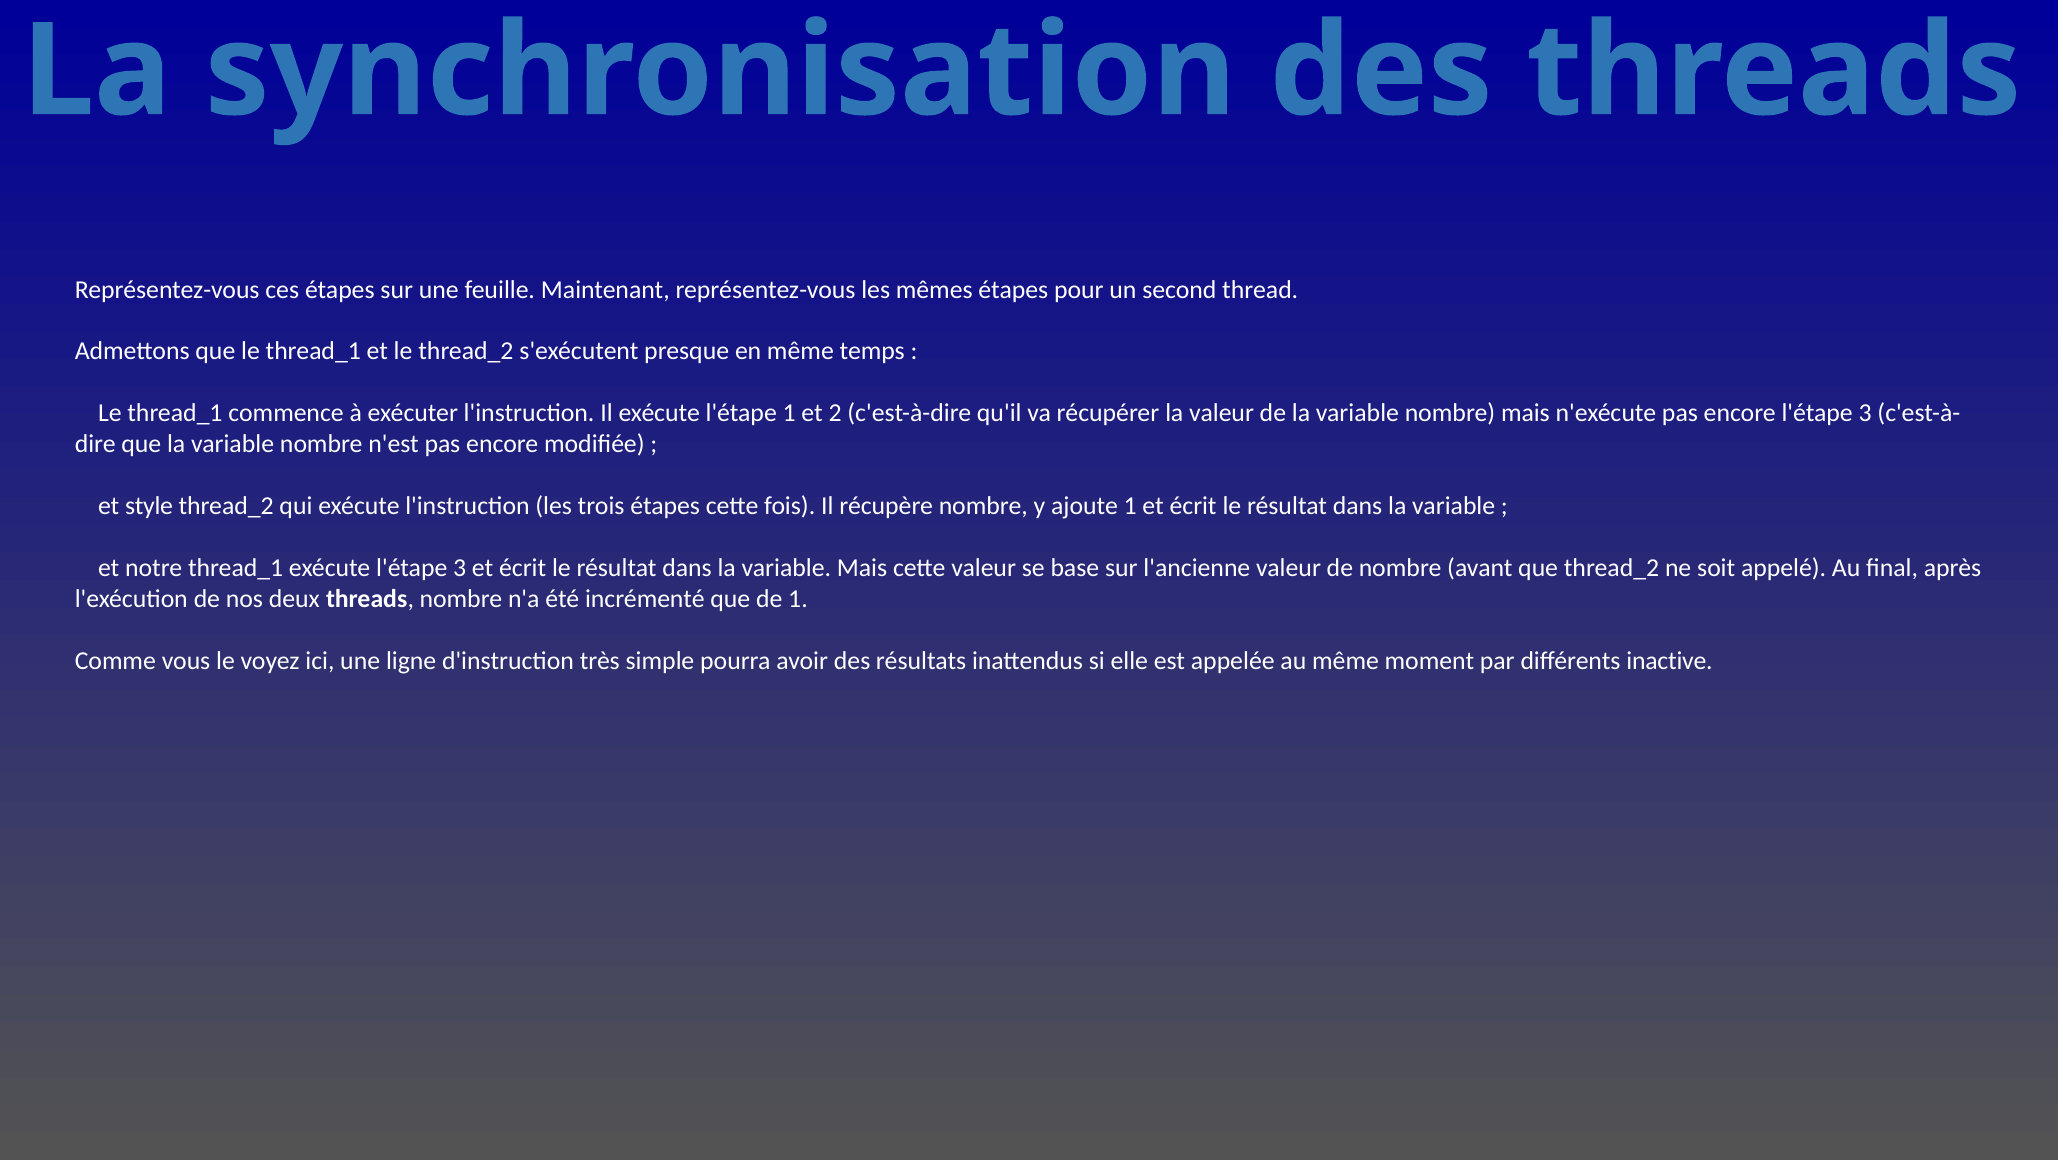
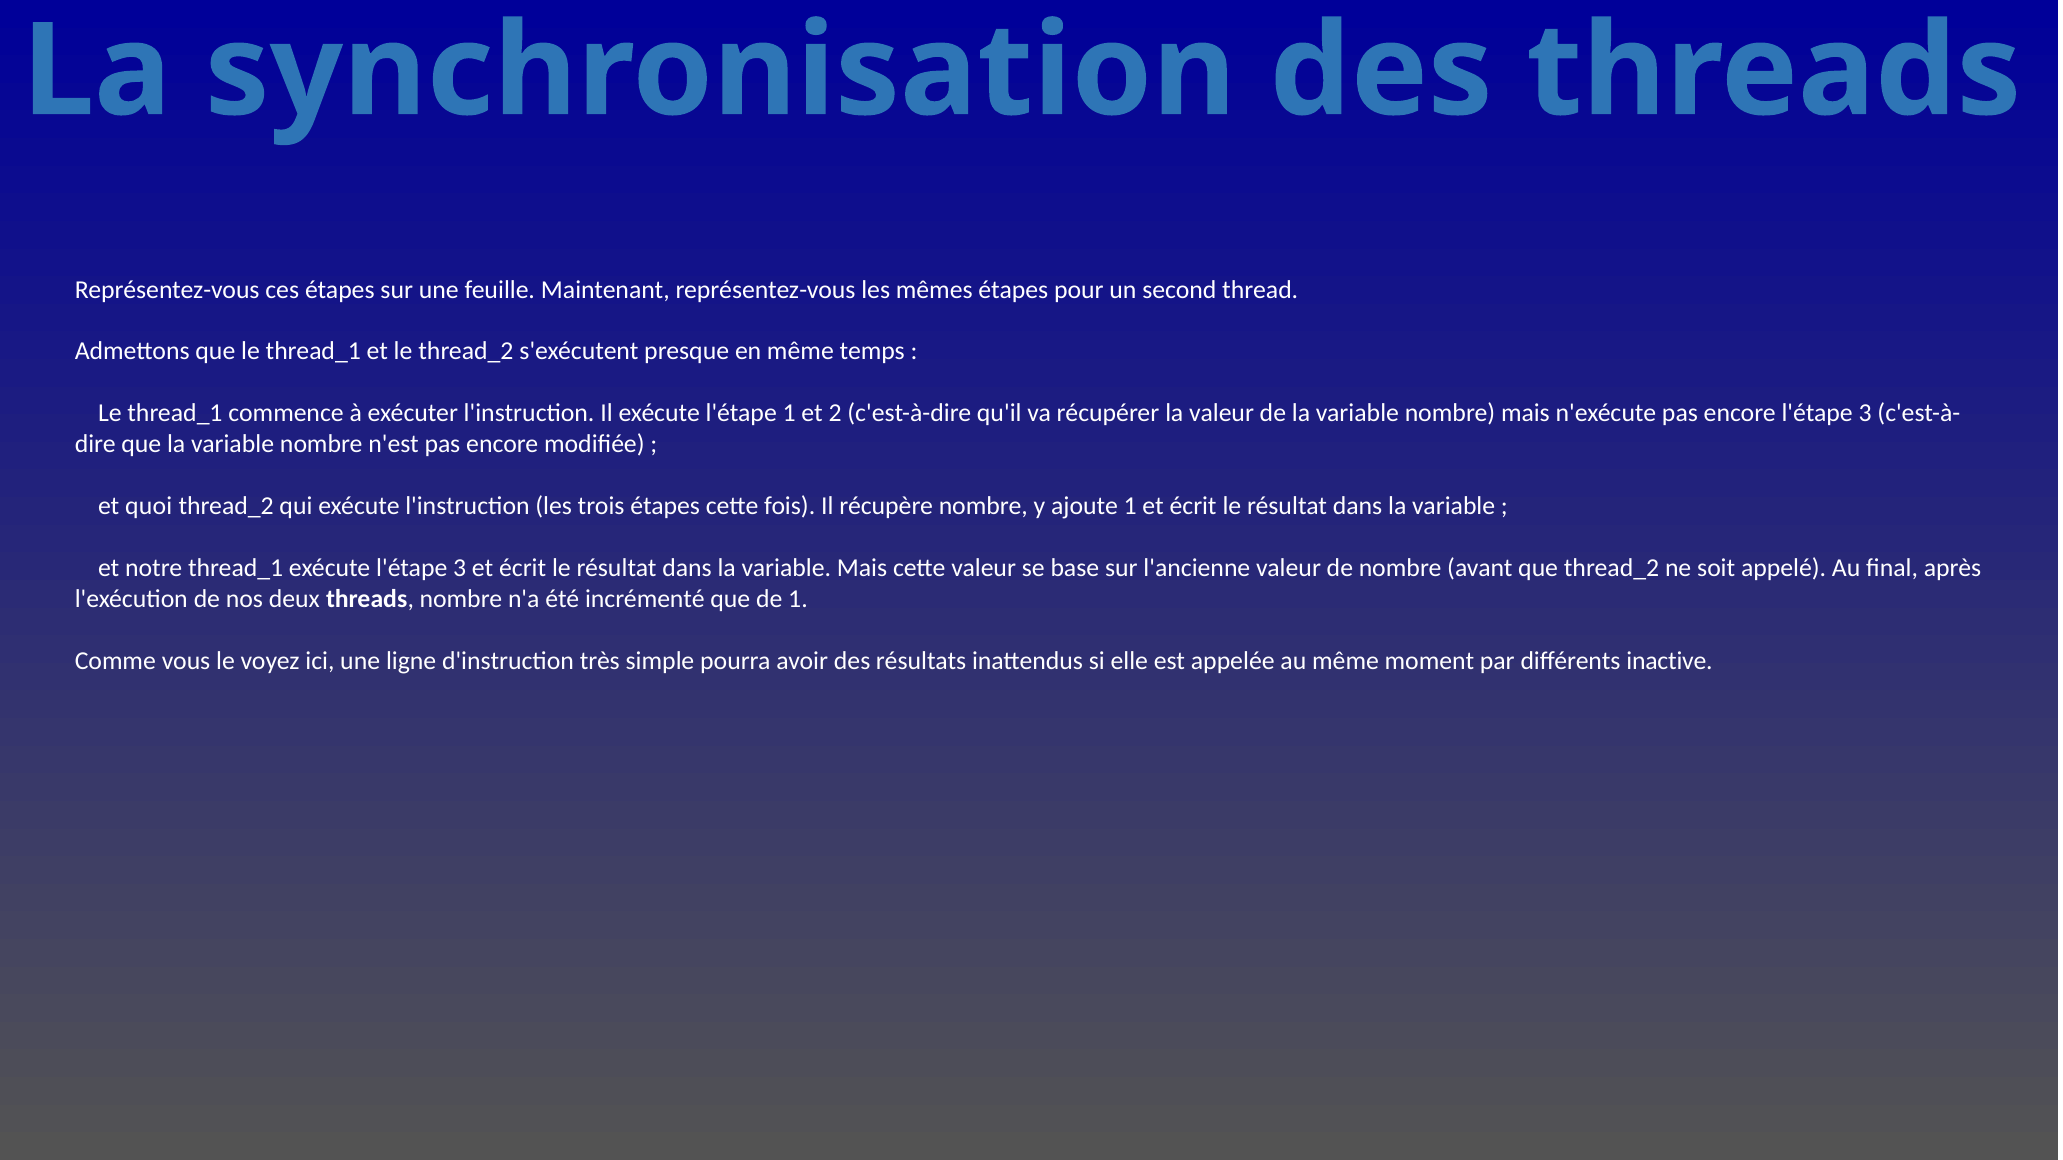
style: style -> quoi
